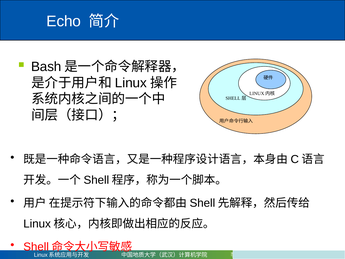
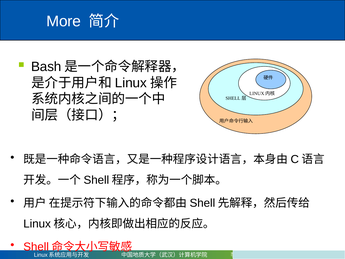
Echo: Echo -> More
